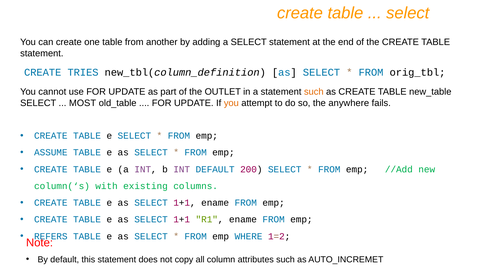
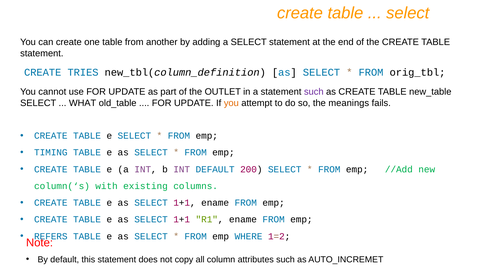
such at (314, 92) colour: orange -> purple
MOST: MOST -> WHAT
anywhere: anywhere -> meanings
ASSUME: ASSUME -> TIMING
